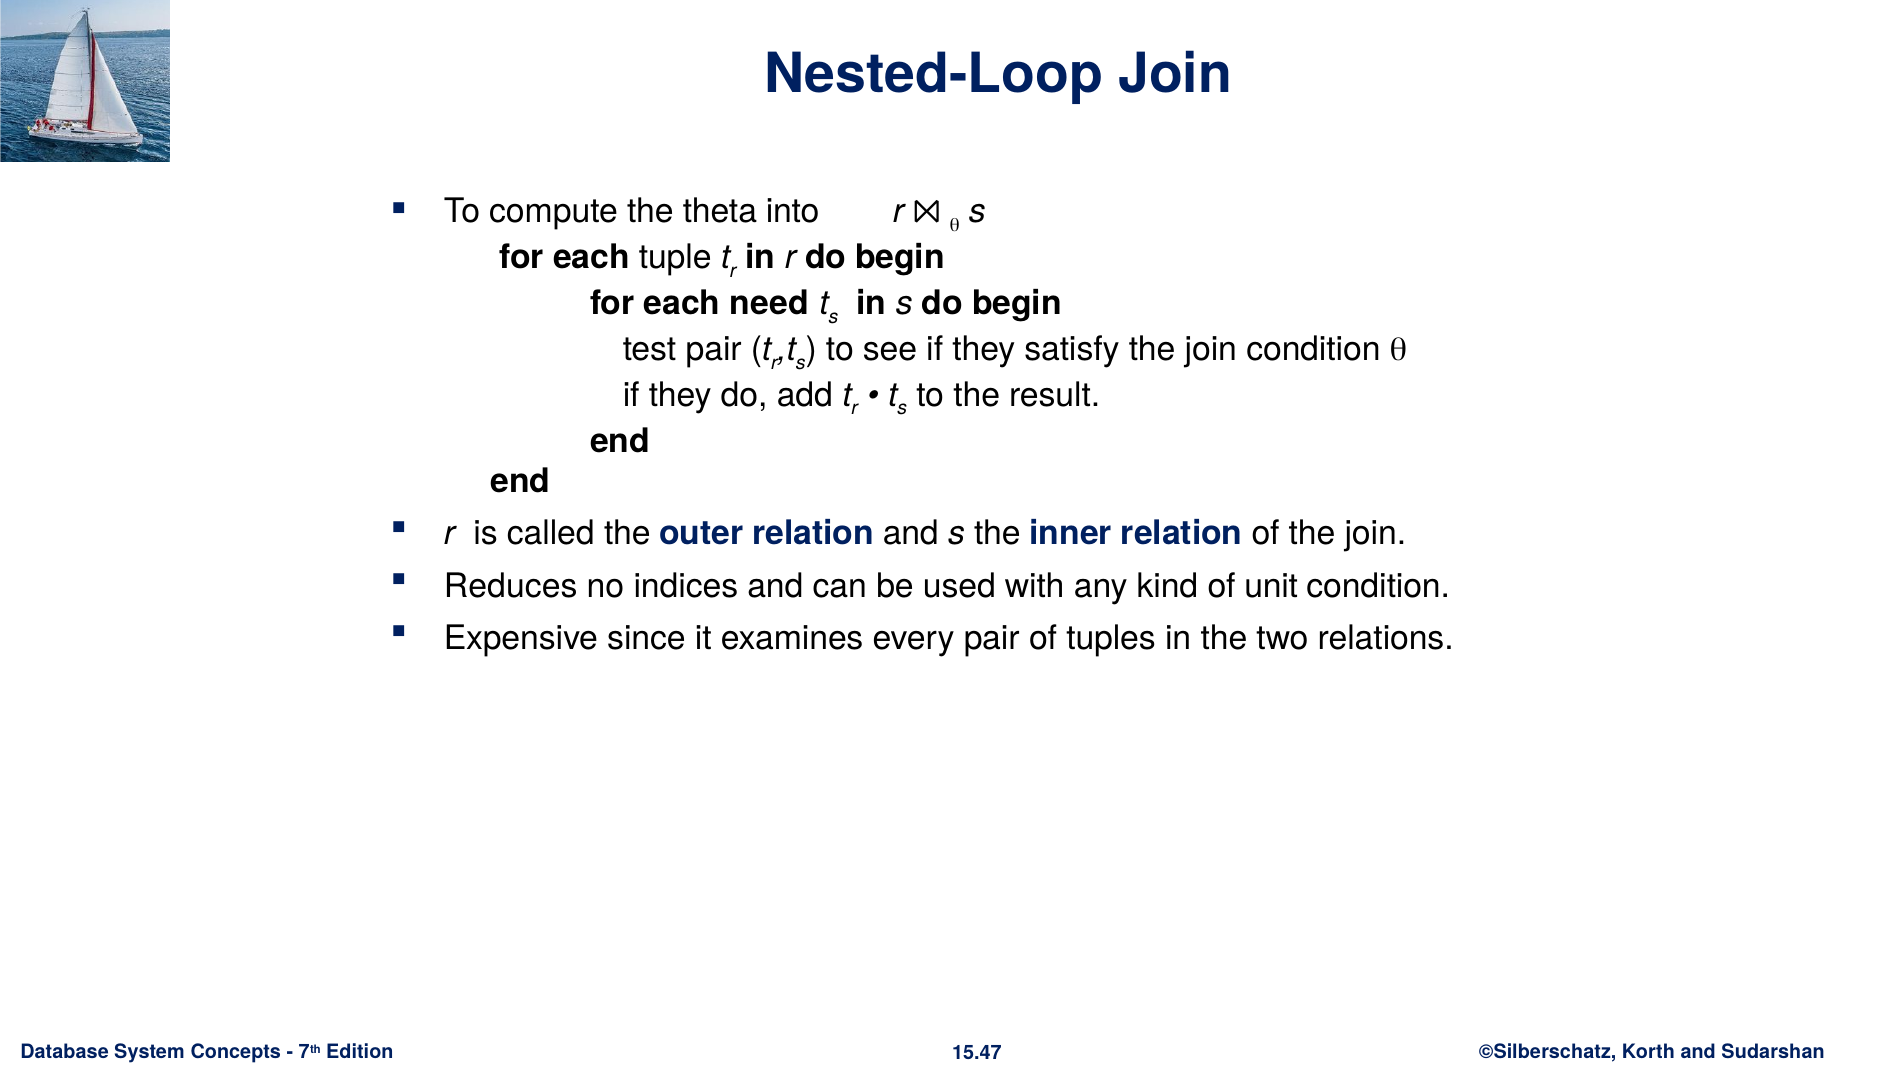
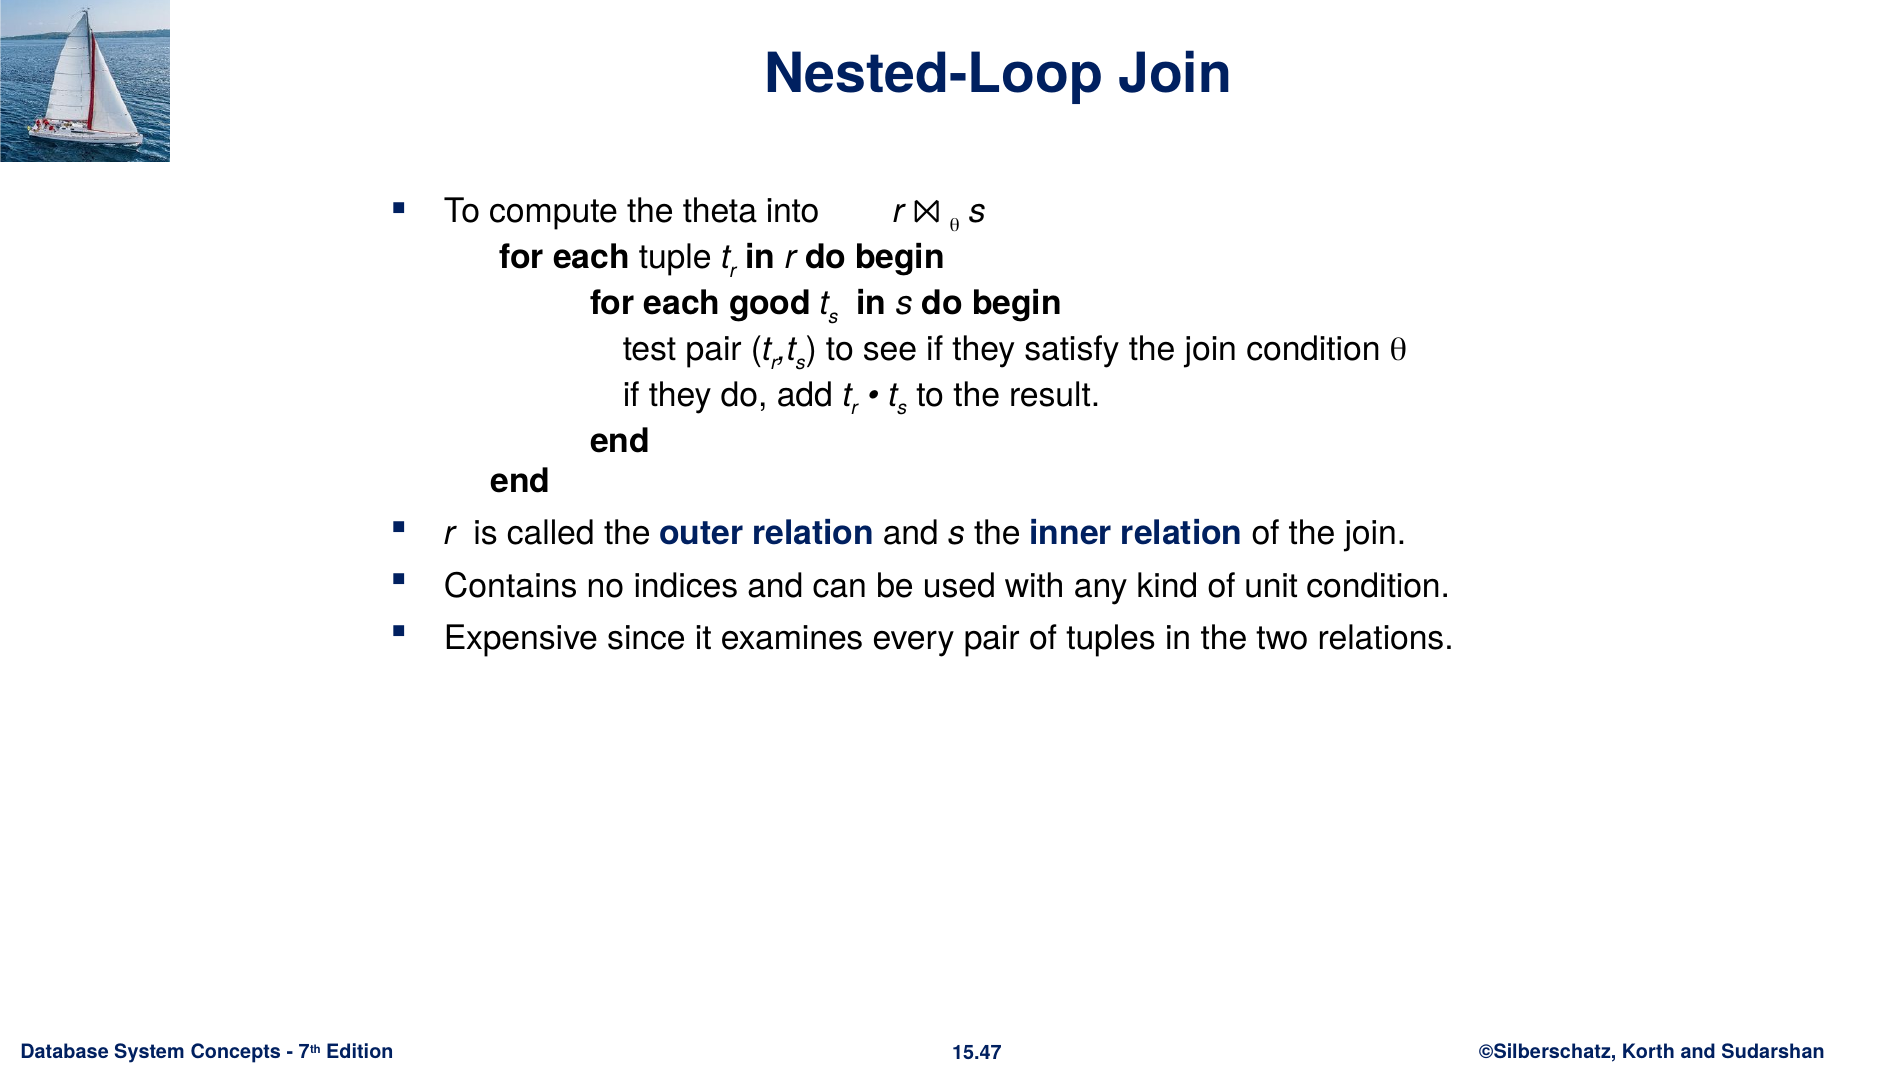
need: need -> good
Reduces: Reduces -> Contains
